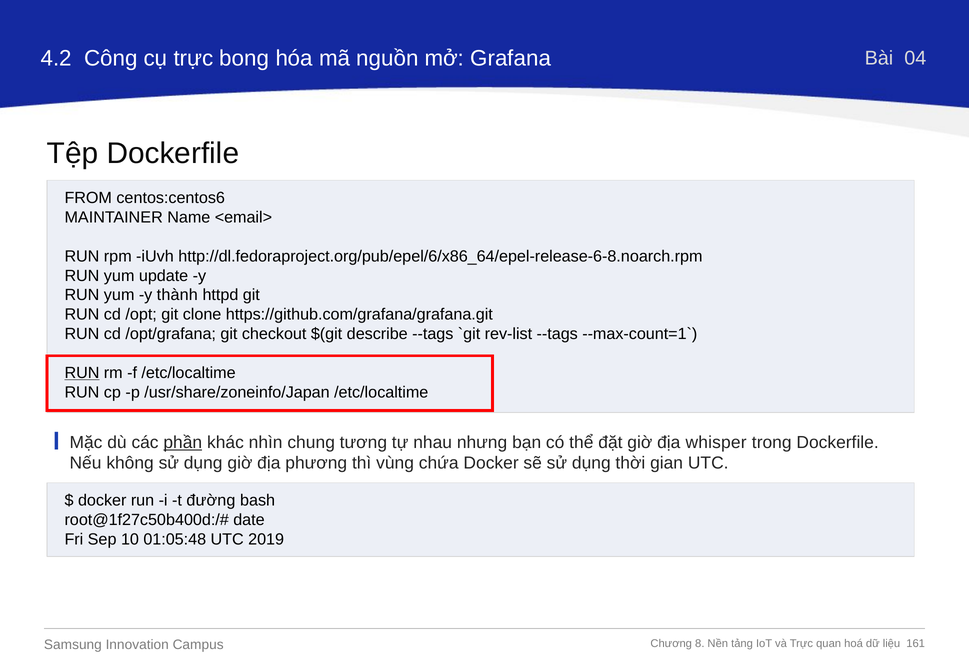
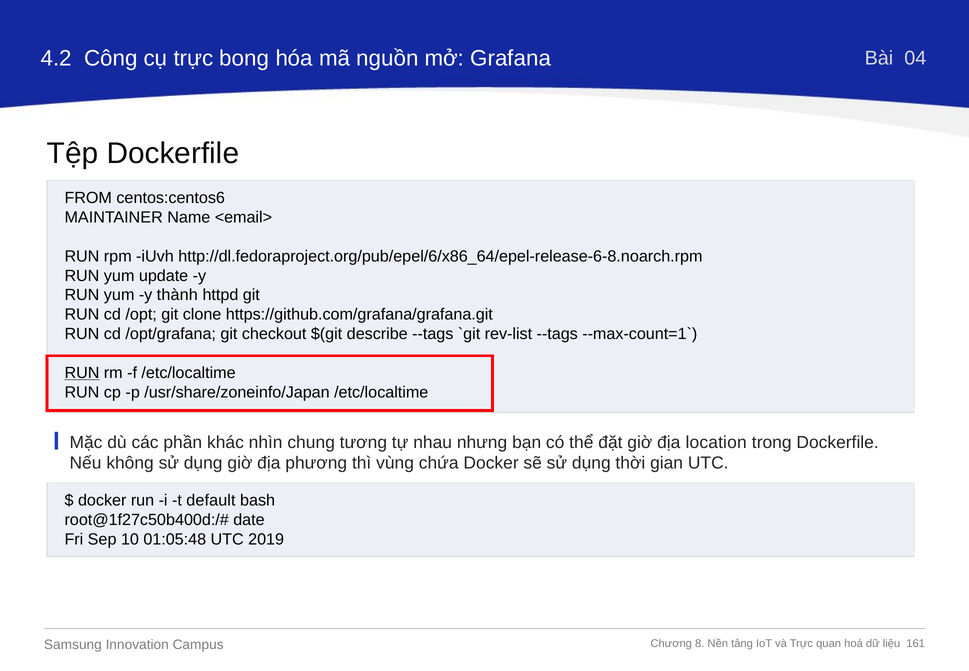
phần underline: present -> none
whisper: whisper -> location
đường: đường -> default
